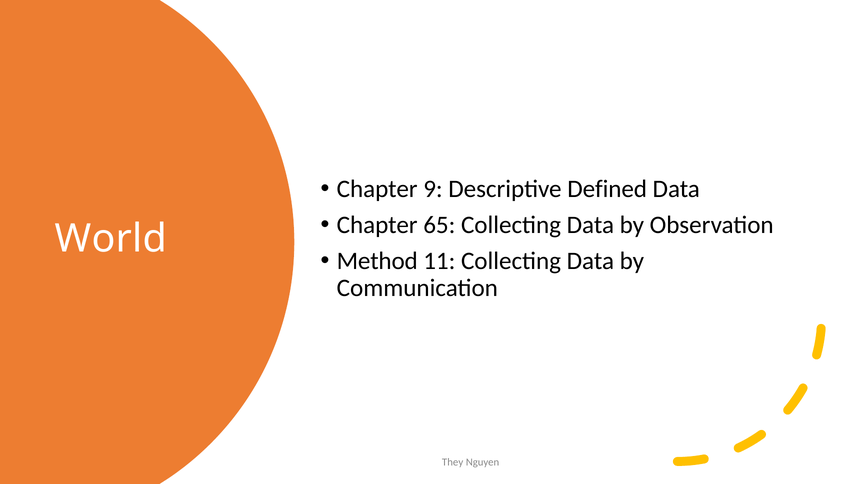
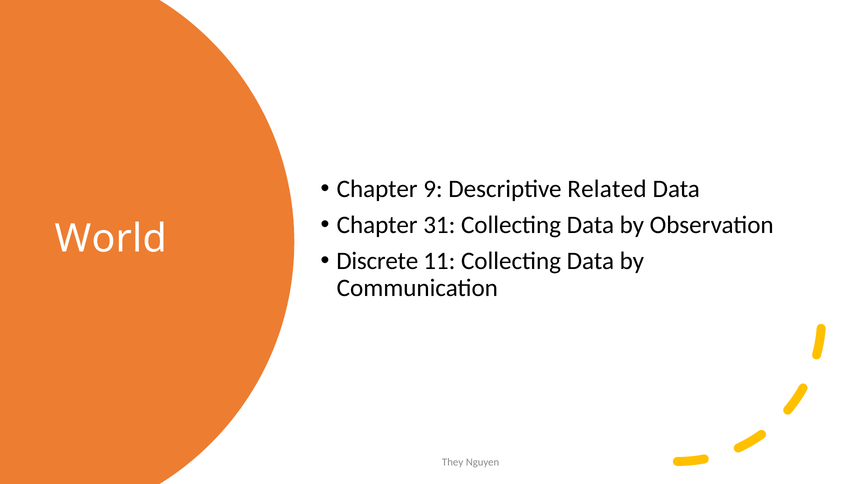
Defined: Defined -> Related
65: 65 -> 31
Method: Method -> Discrete
